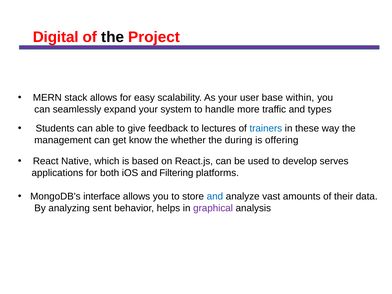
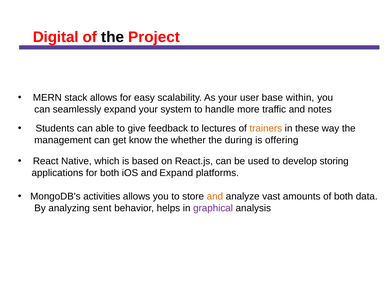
types: types -> notes
trainers colour: blue -> orange
serves: serves -> storing
and Filtering: Filtering -> Expand
interface: interface -> activities
and at (215, 196) colour: blue -> orange
of their: their -> both
